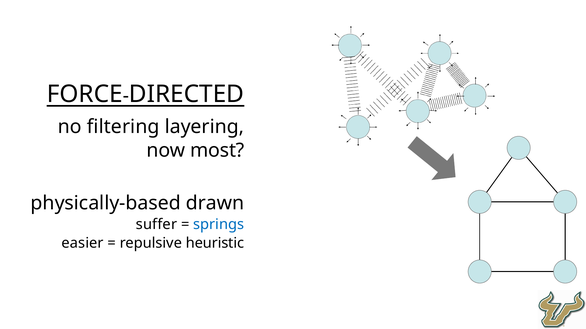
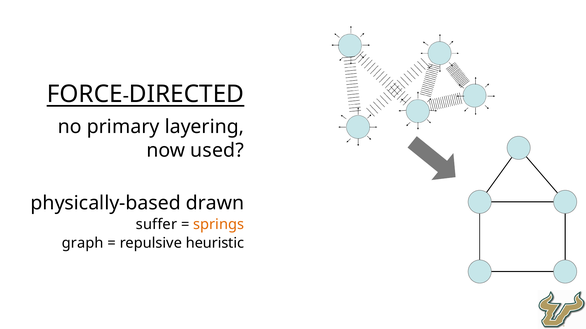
filtering: filtering -> primary
most: most -> used
springs colour: blue -> orange
easier: easier -> graph
